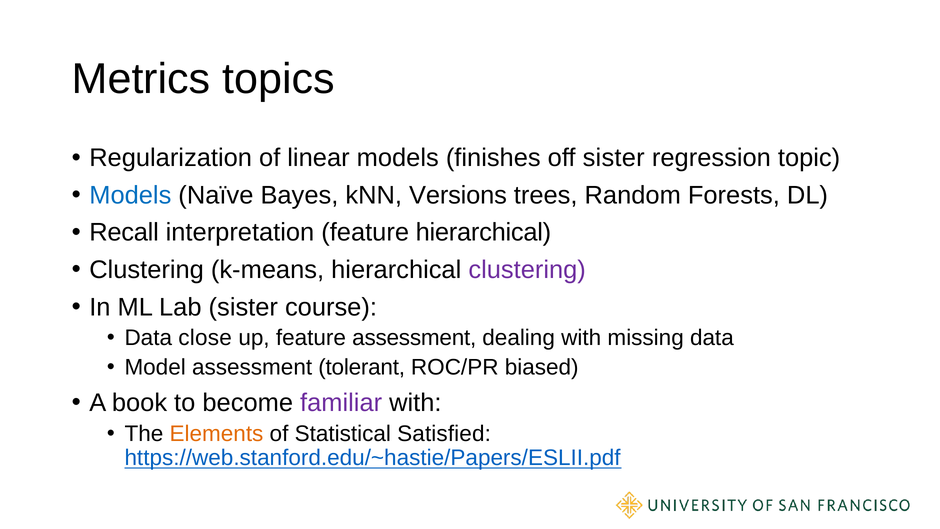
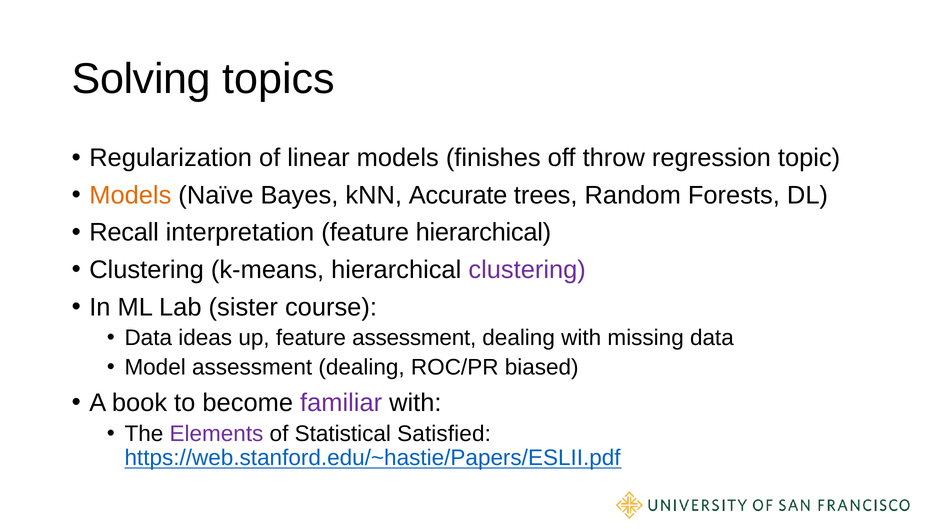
Metrics: Metrics -> Solving
off sister: sister -> throw
Models at (130, 195) colour: blue -> orange
Versions: Versions -> Accurate
close: close -> ideas
Model assessment tolerant: tolerant -> dealing
Elements colour: orange -> purple
